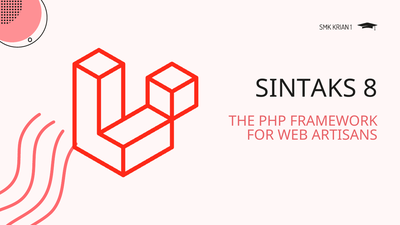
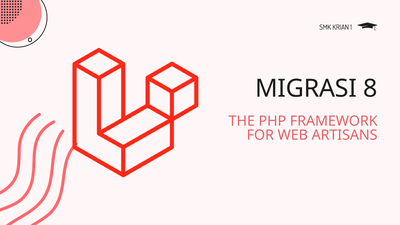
SINTAKS: SINTAKS -> MIGRASI
